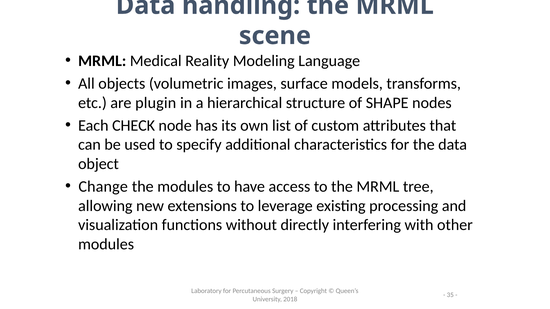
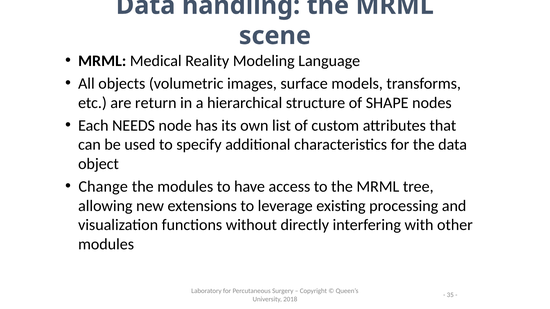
plugin: plugin -> return
CHECK: CHECK -> NEEDS
